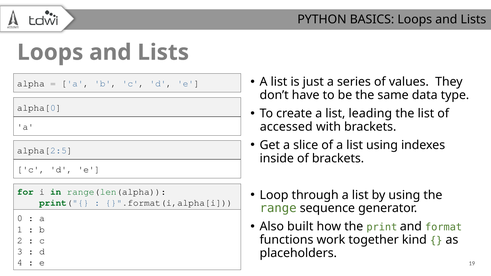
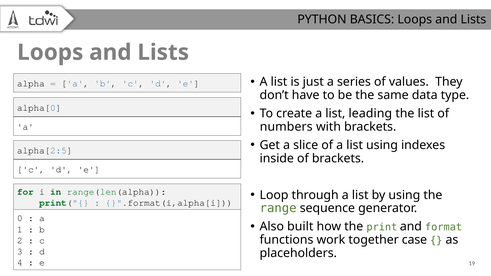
accessed: accessed -> numbers
kind: kind -> case
